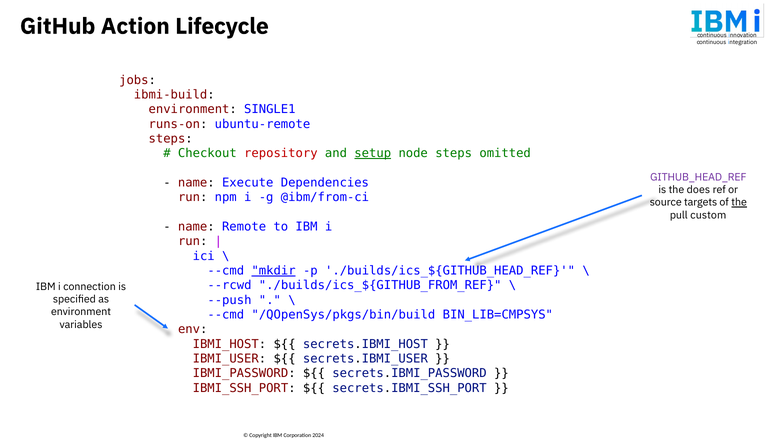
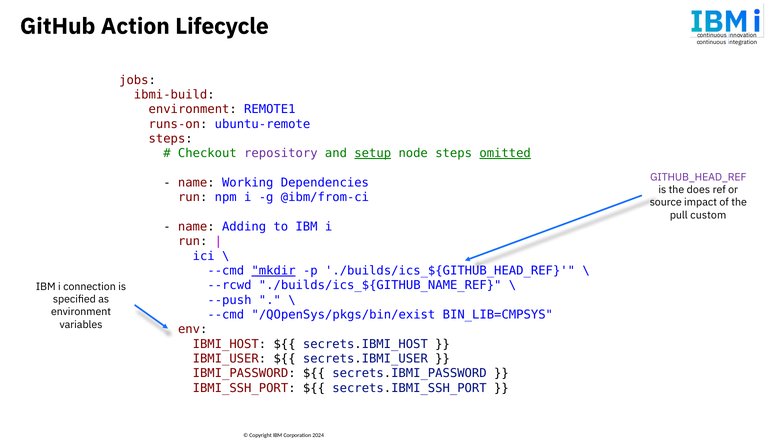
SINGLE1: SINGLE1 -> REMOTE1
repository colour: red -> purple
omitted underline: none -> present
Execute: Execute -> Working
targets: targets -> impact
the at (739, 202) underline: present -> none
Remote: Remote -> Adding
./builds/ics_${GITHUB_FROM_REF: ./builds/ics_${GITHUB_FROM_REF -> ./builds/ics_${GITHUB_NAME_REF
/QOpenSys/pkgs/bin/build: /QOpenSys/pkgs/bin/build -> /QOpenSys/pkgs/bin/exist
